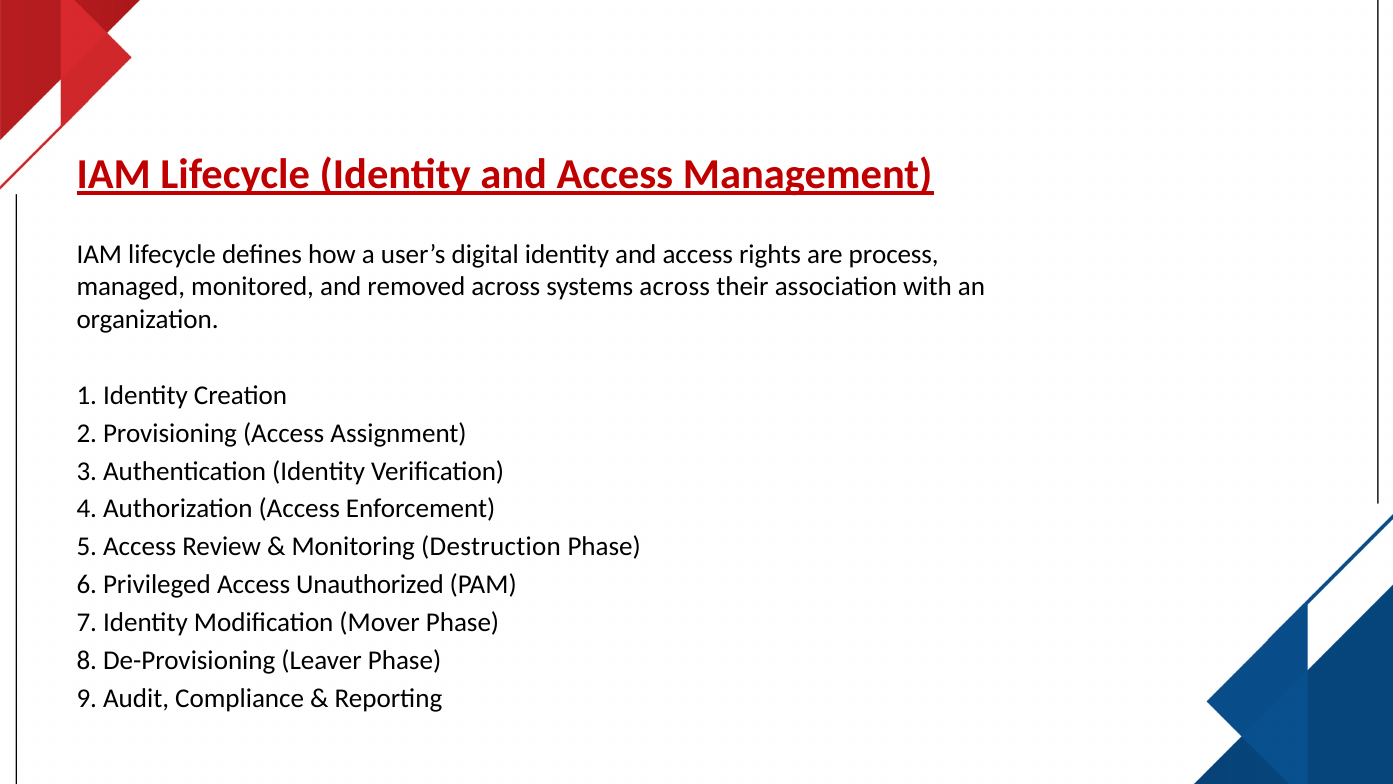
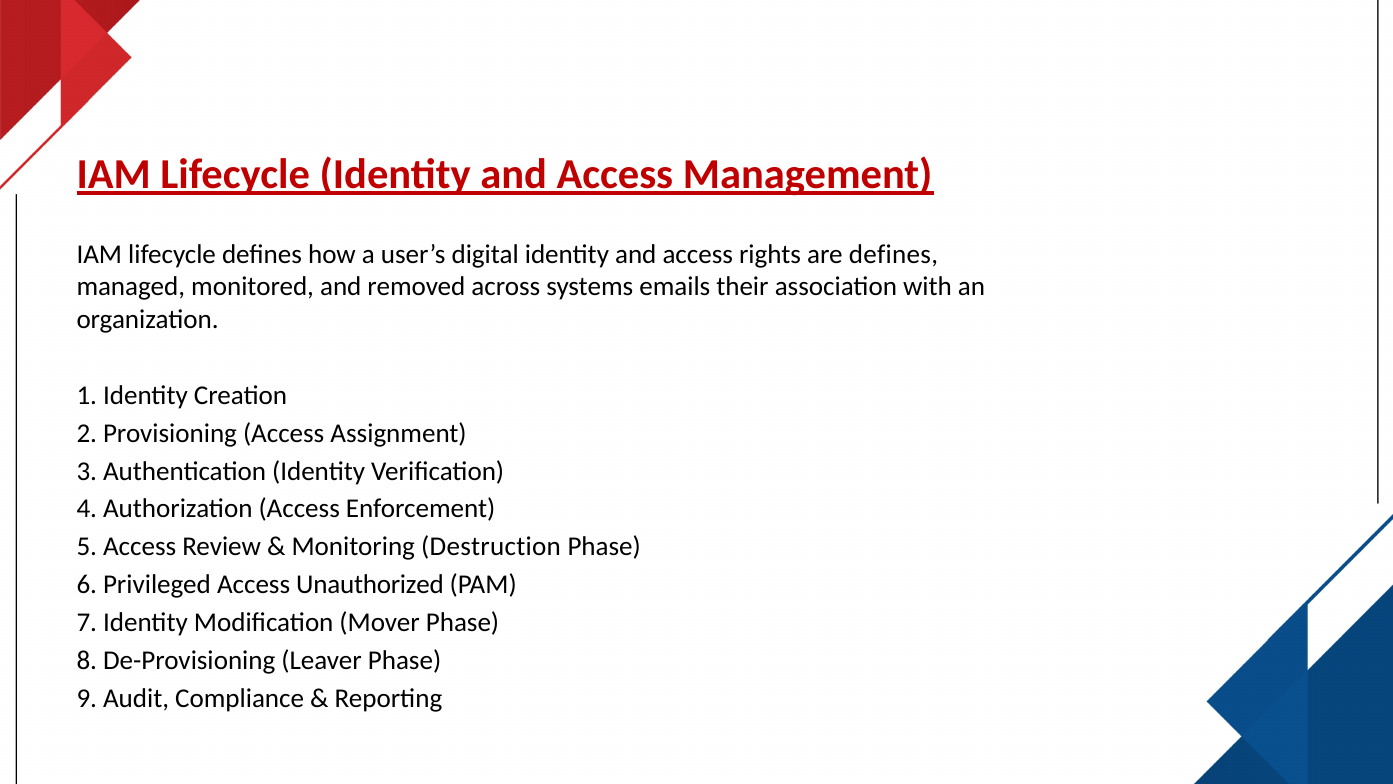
are process: process -> defines
systems across: across -> emails
